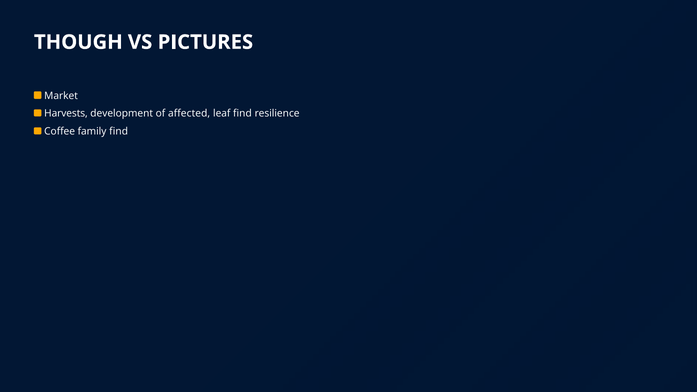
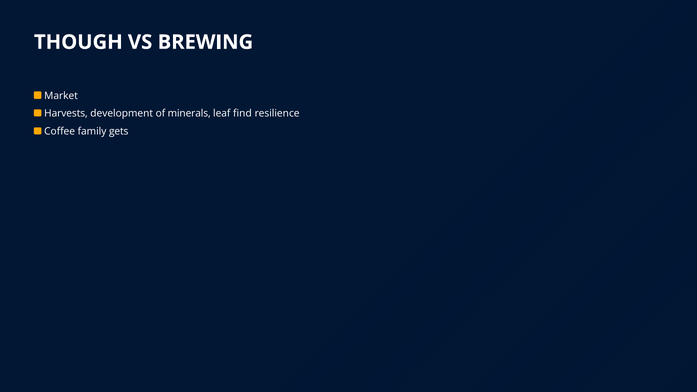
PICTURES: PICTURES -> BREWING
affected: affected -> minerals
family find: find -> gets
